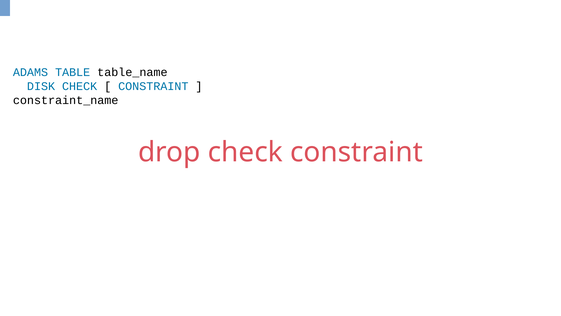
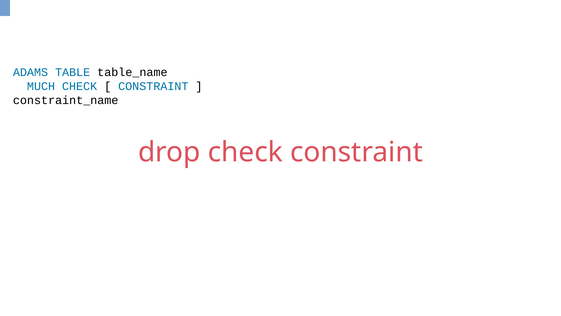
DISK: DISK -> MUCH
